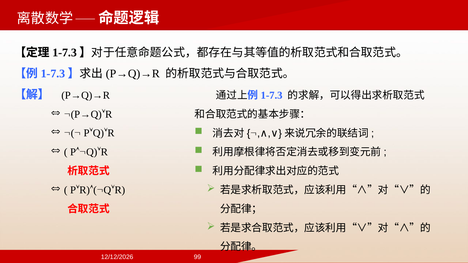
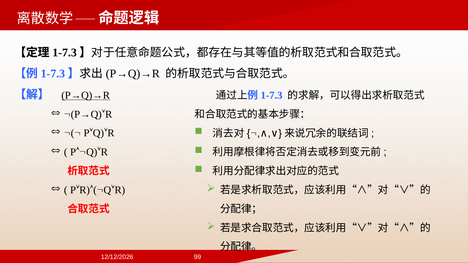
P→Q)→R underline: none -> present
